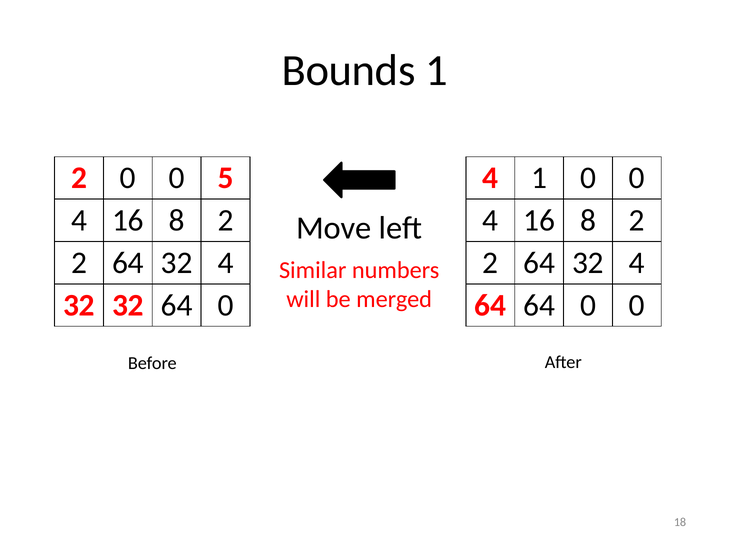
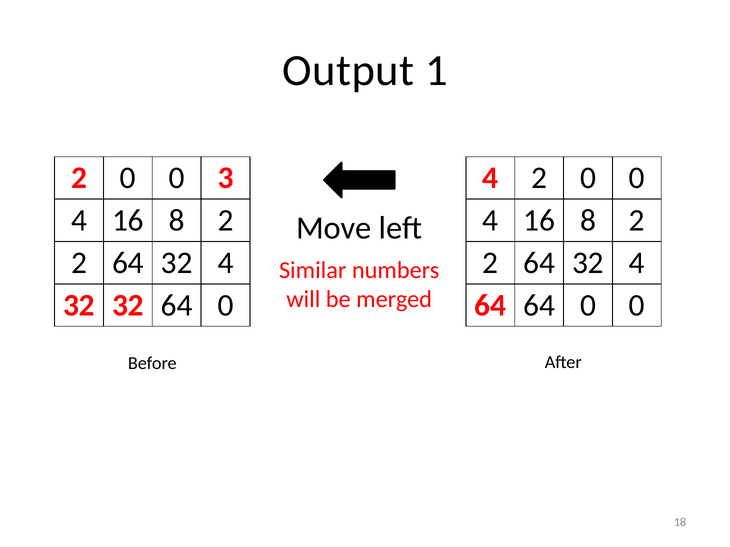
Bounds: Bounds -> Output
5: 5 -> 3
4 1: 1 -> 2
